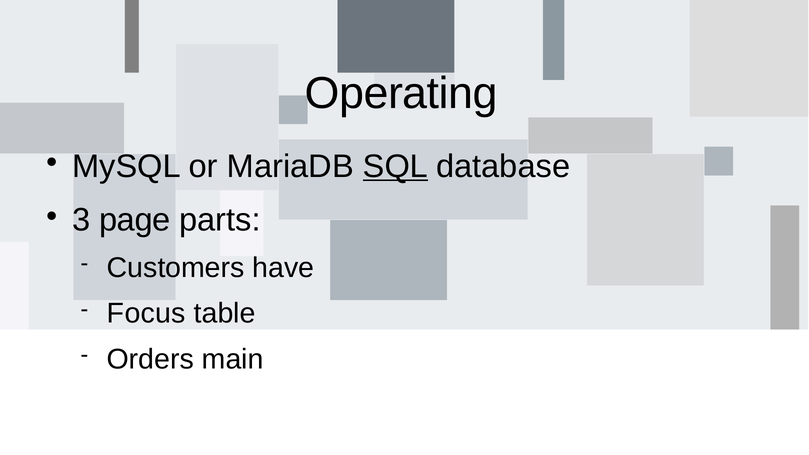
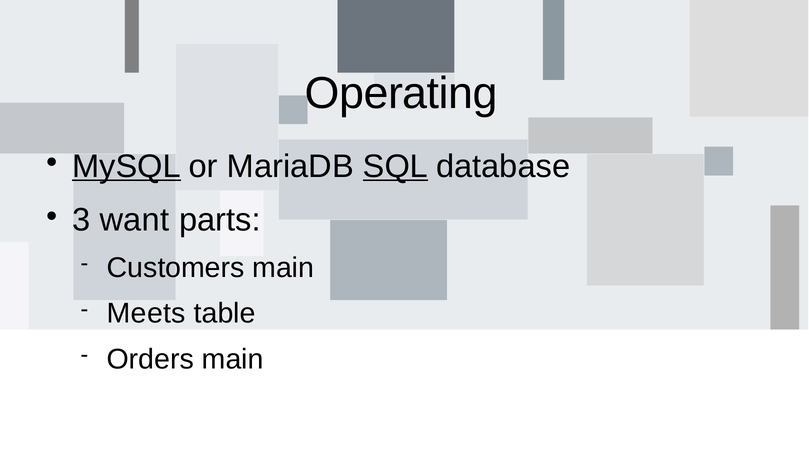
MySQL underline: none -> present
page: page -> want
Customers have: have -> main
Focus: Focus -> Meets
